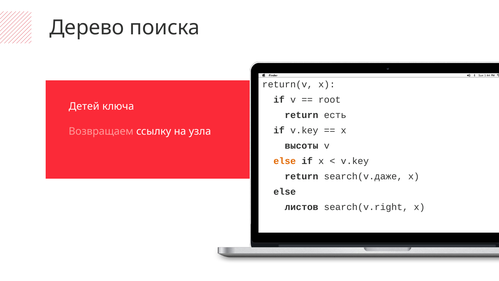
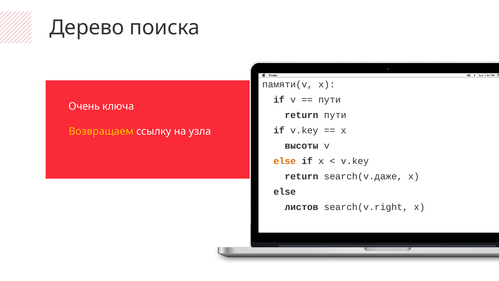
return(v: return(v -> памяти(v
root at (330, 100): root -> пути
Детей: Детей -> Очень
return есть: есть -> пути
Возвращаем colour: pink -> yellow
